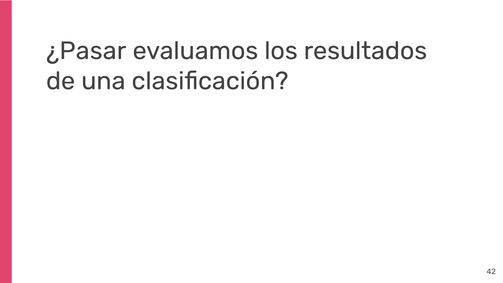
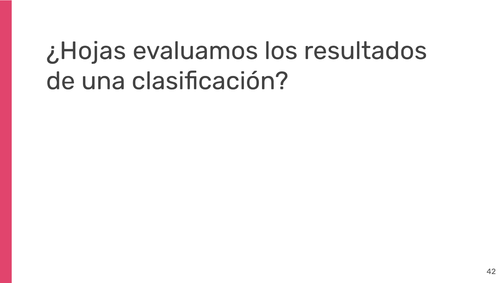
¿Pasar: ¿Pasar -> ¿Hojas
